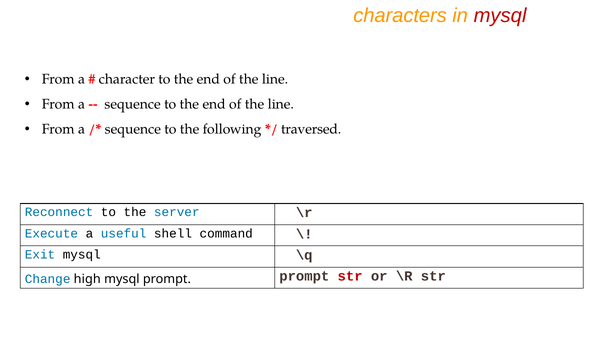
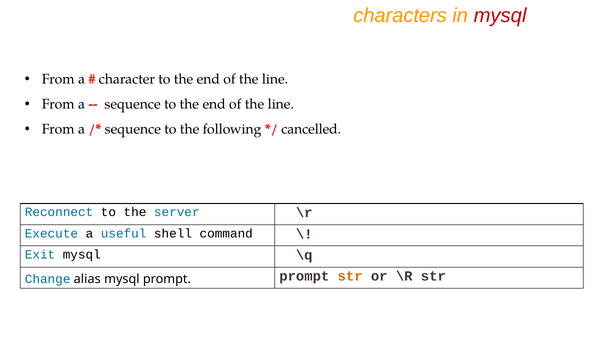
traversed: traversed -> cancelled
high: high -> alias
str at (350, 277) colour: red -> orange
